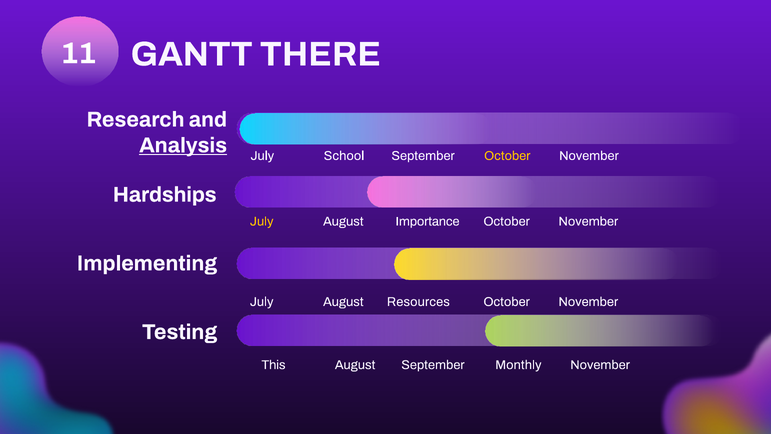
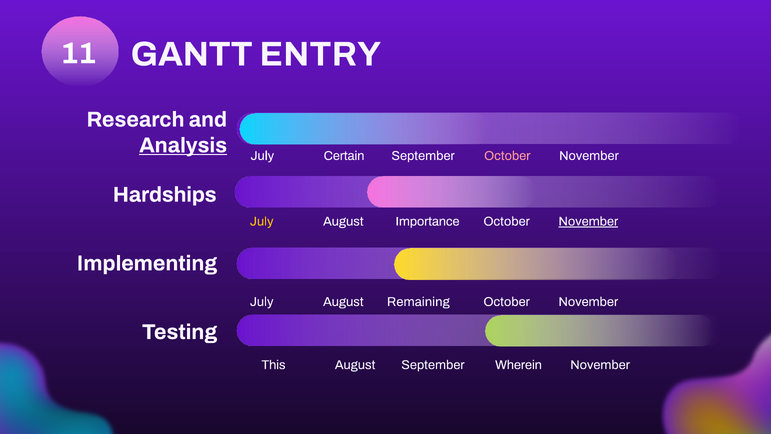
THERE: THERE -> ENTRY
School: School -> Certain
October at (507, 156) colour: yellow -> pink
November at (588, 221) underline: none -> present
Resources: Resources -> Remaining
Monthly: Monthly -> Wherein
